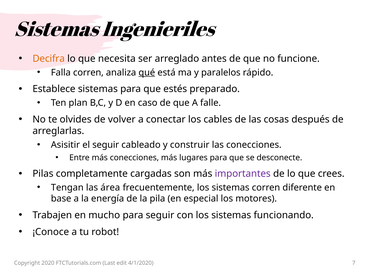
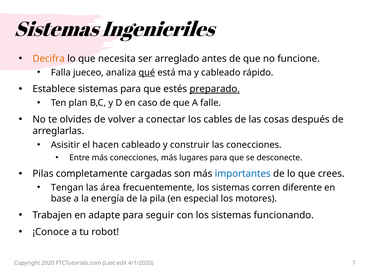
Falla corren: corren -> jueceo
y paralelos: paralelos -> cableado
preparado underline: none -> present
el seguir: seguir -> hacen
importantes colour: purple -> blue
mucho: mucho -> adapte
